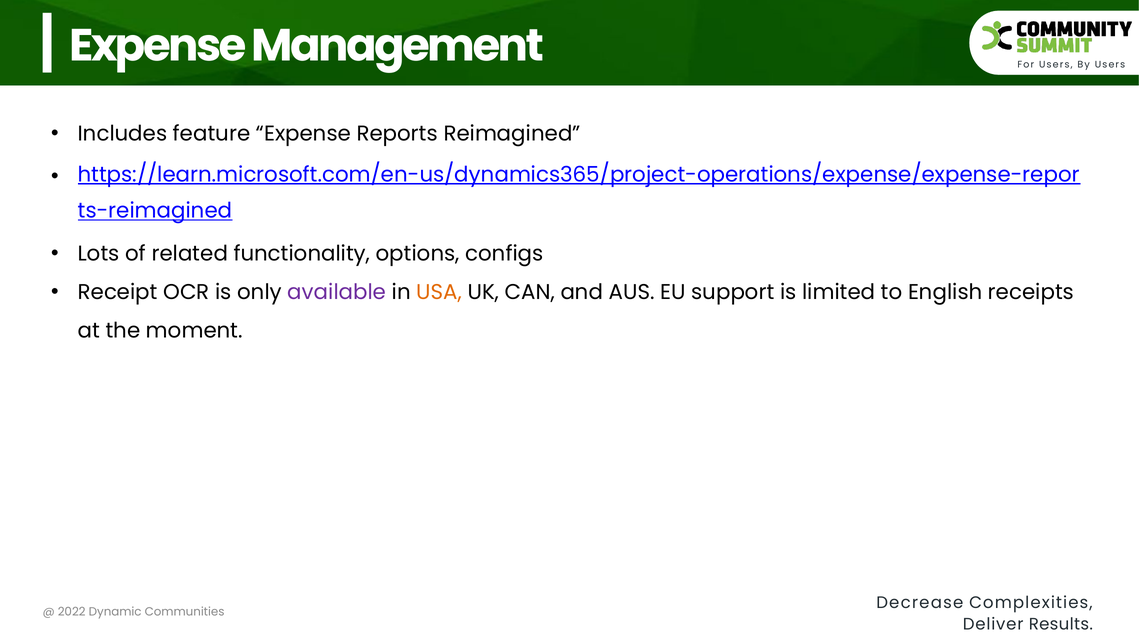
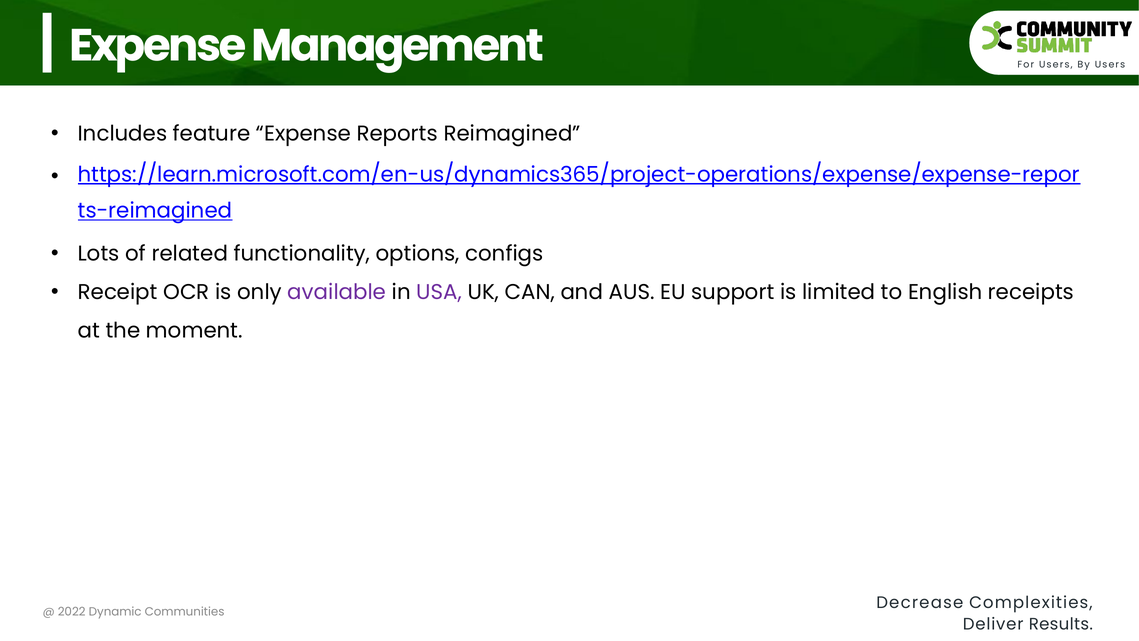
USA colour: orange -> purple
